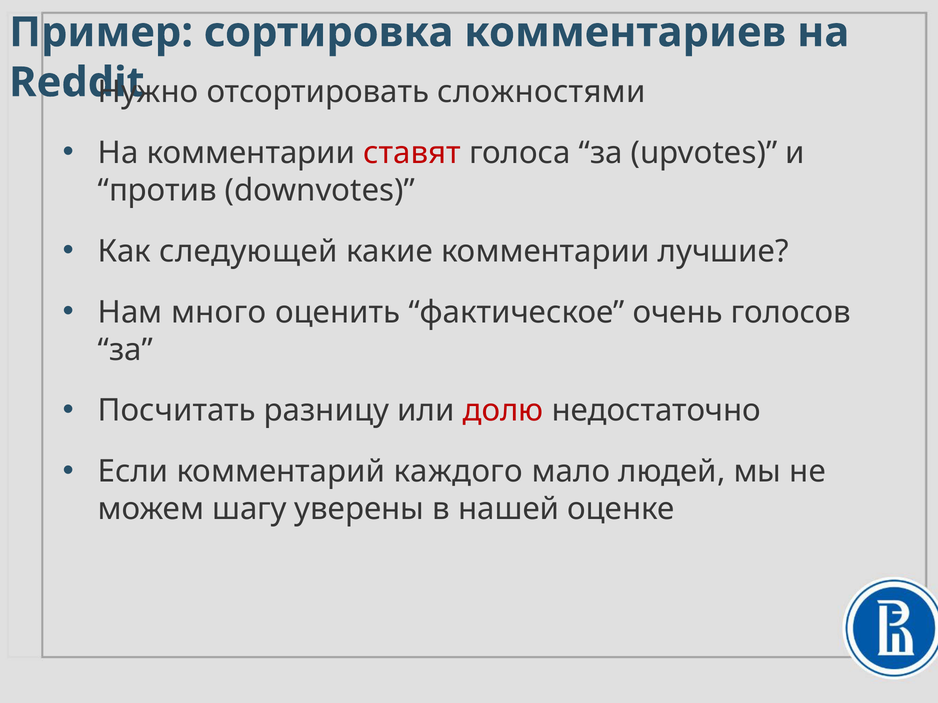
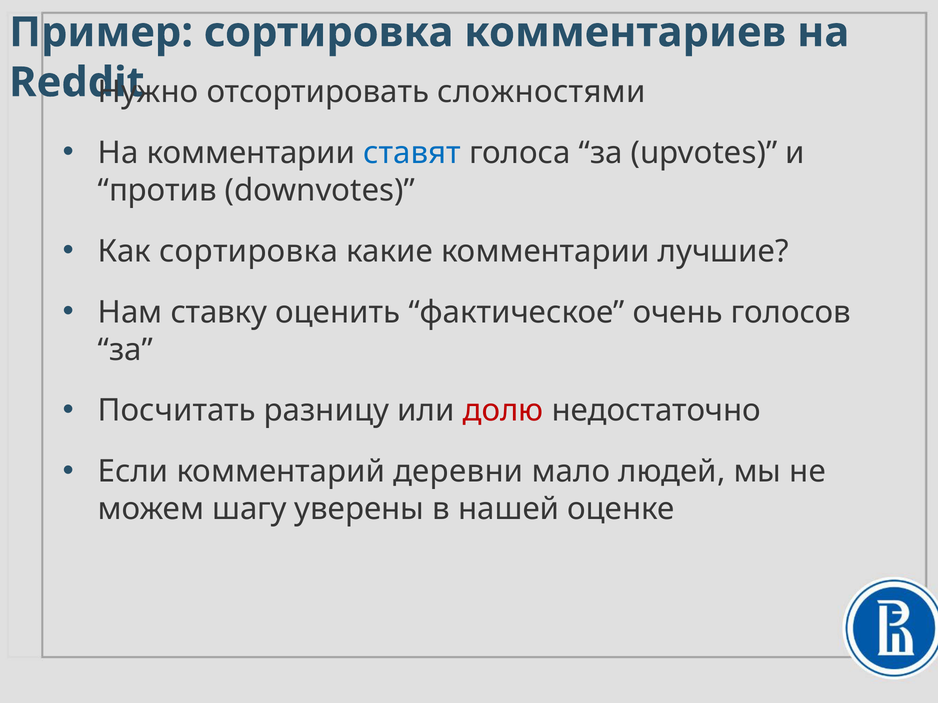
ставят colour: red -> blue
Как следующей: следующей -> сортировка
много: много -> ставку
каждого: каждого -> деревни
